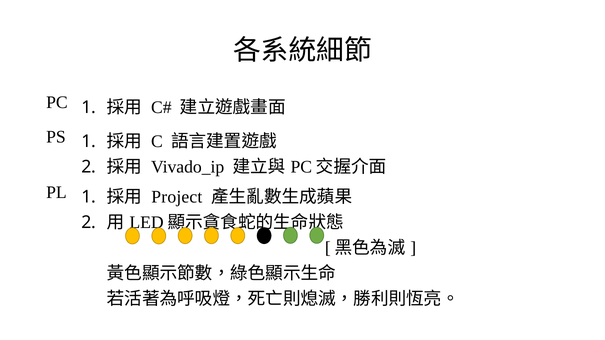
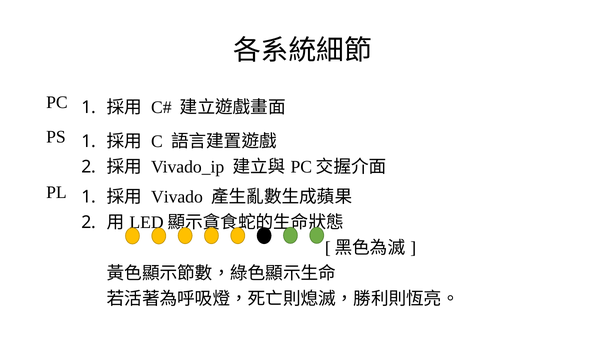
Project: Project -> Vivado
